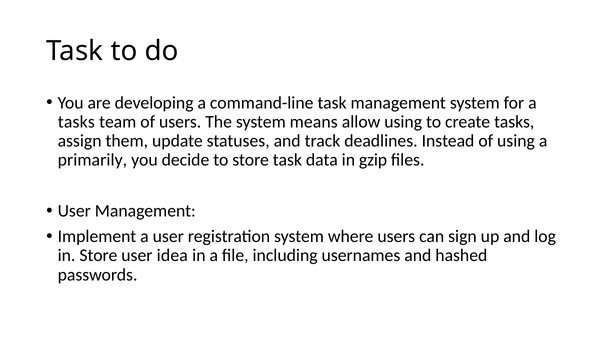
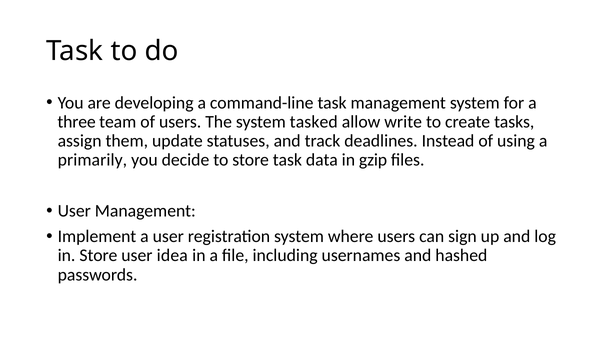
tasks at (76, 122): tasks -> three
means: means -> tasked
allow using: using -> write
